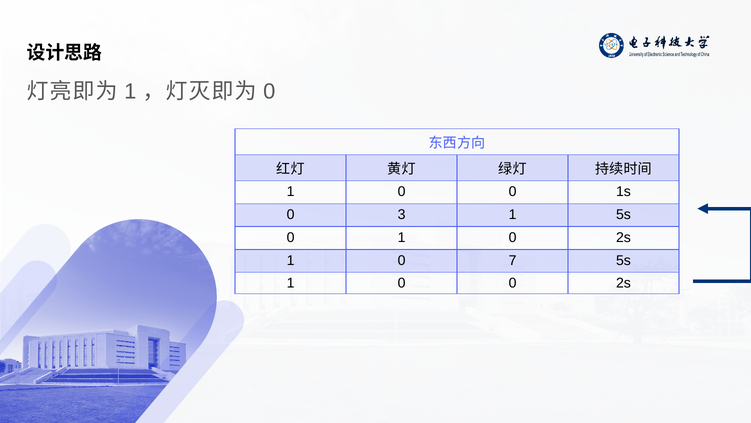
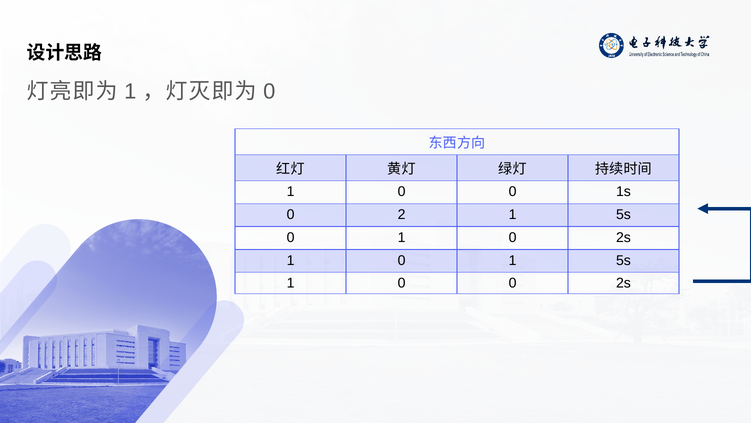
3: 3 -> 2
1 0 7: 7 -> 1
